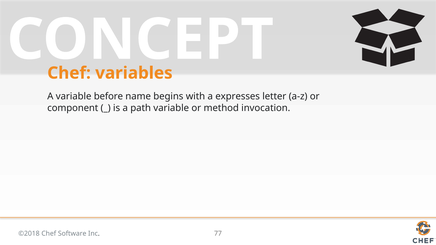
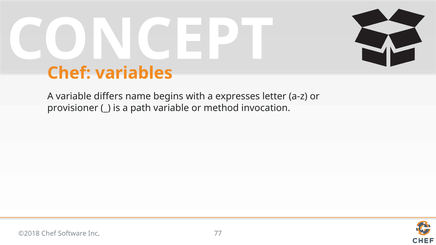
before: before -> differs
component: component -> provisioner
